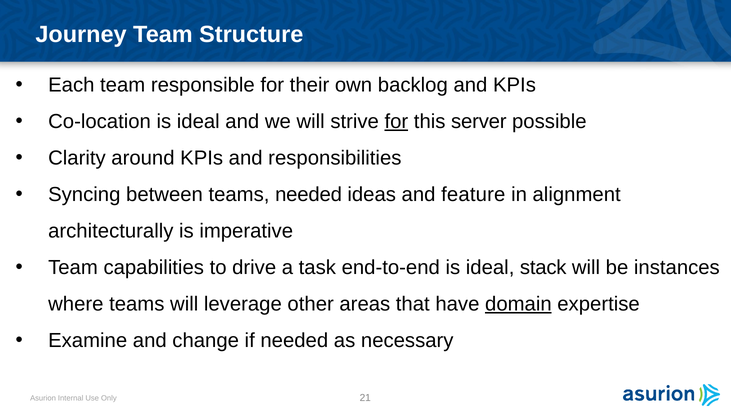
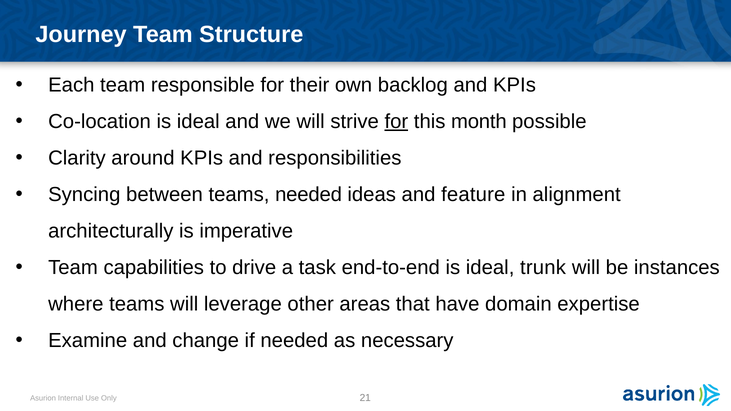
server: server -> month
stack: stack -> trunk
domain underline: present -> none
